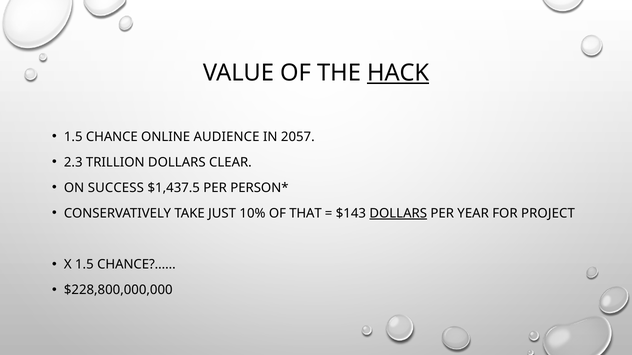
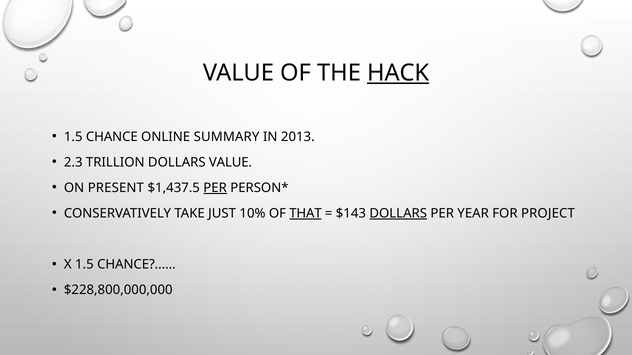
AUDIENCE: AUDIENCE -> SUMMARY
2057: 2057 -> 2013
DOLLARS CLEAR: CLEAR -> VALUE
SUCCESS: SUCCESS -> PRESENT
PER at (215, 188) underline: none -> present
THAT underline: none -> present
